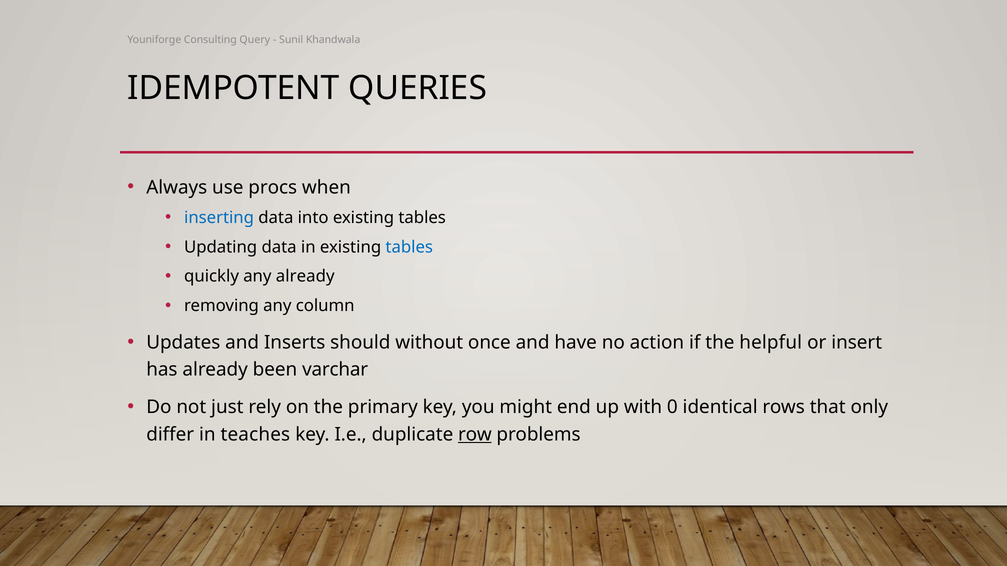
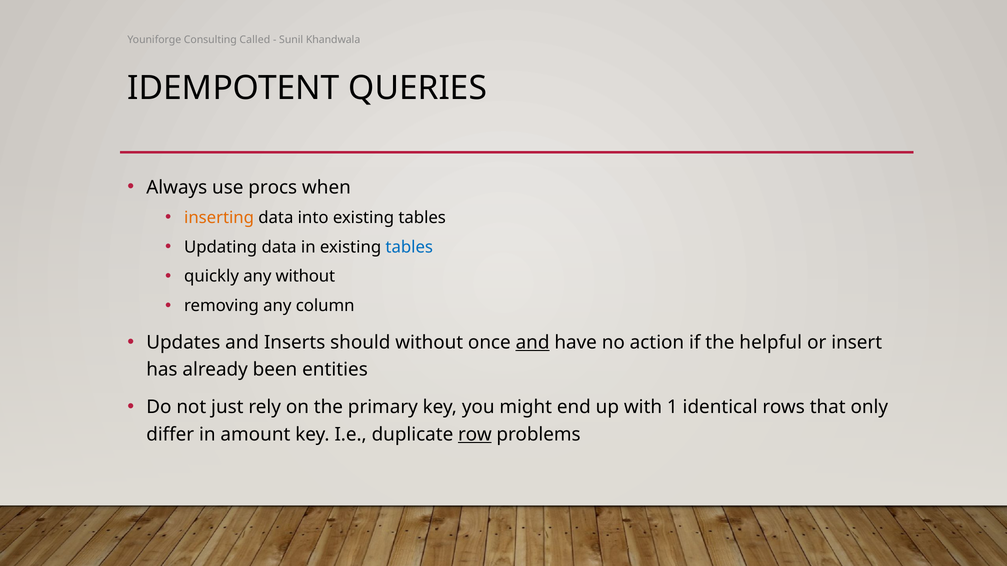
Query: Query -> Called
inserting colour: blue -> orange
any already: already -> without
and at (533, 343) underline: none -> present
varchar: varchar -> entities
0: 0 -> 1
teaches: teaches -> amount
